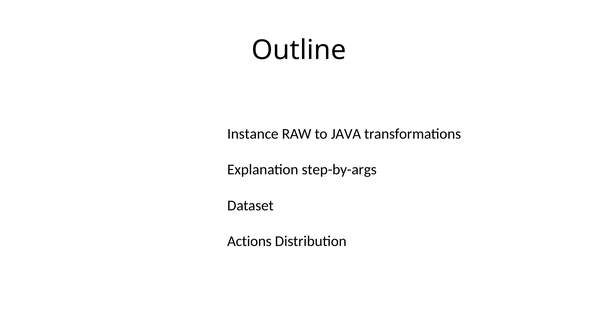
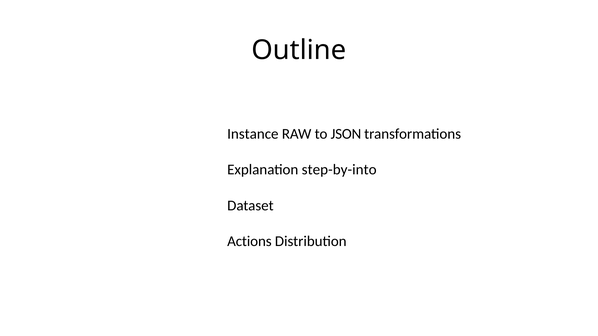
JAVA: JAVA -> JSON
step-by-args: step-by-args -> step-by-into
